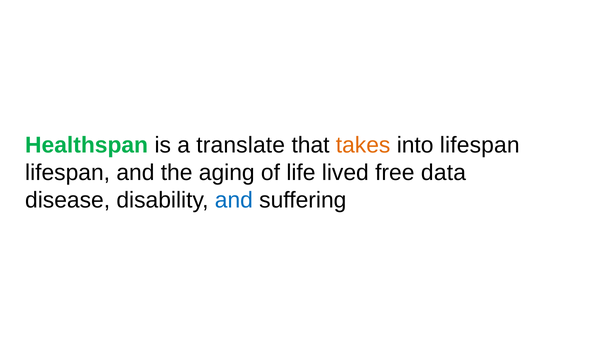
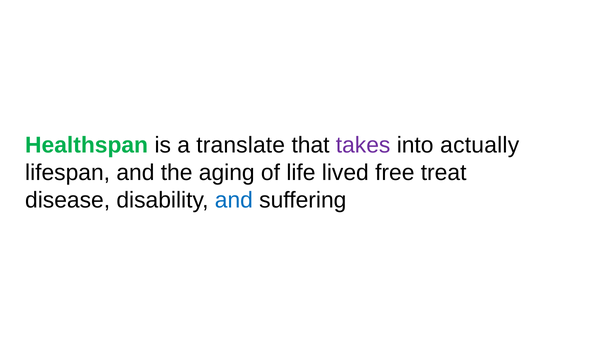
takes colour: orange -> purple
into lifespan: lifespan -> actually
data: data -> treat
